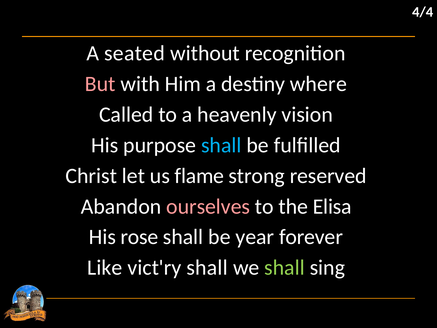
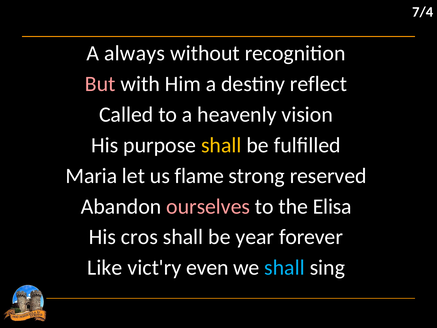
4/4: 4/4 -> 7/4
seated: seated -> always
where: where -> reflect
shall at (221, 145) colour: light blue -> yellow
Christ: Christ -> Maria
rose: rose -> cros
vict'ry shall: shall -> even
shall at (285, 267) colour: light green -> light blue
